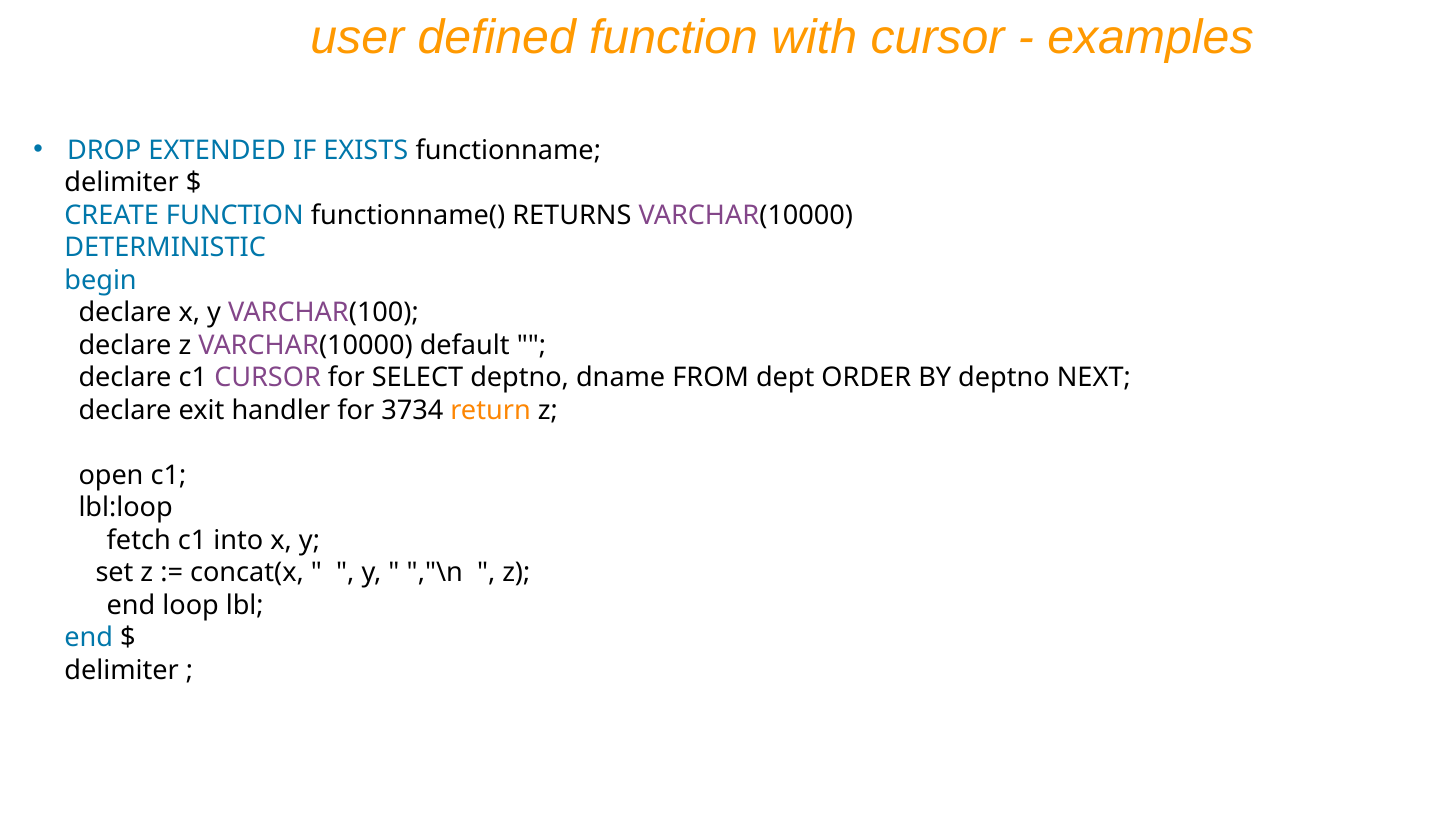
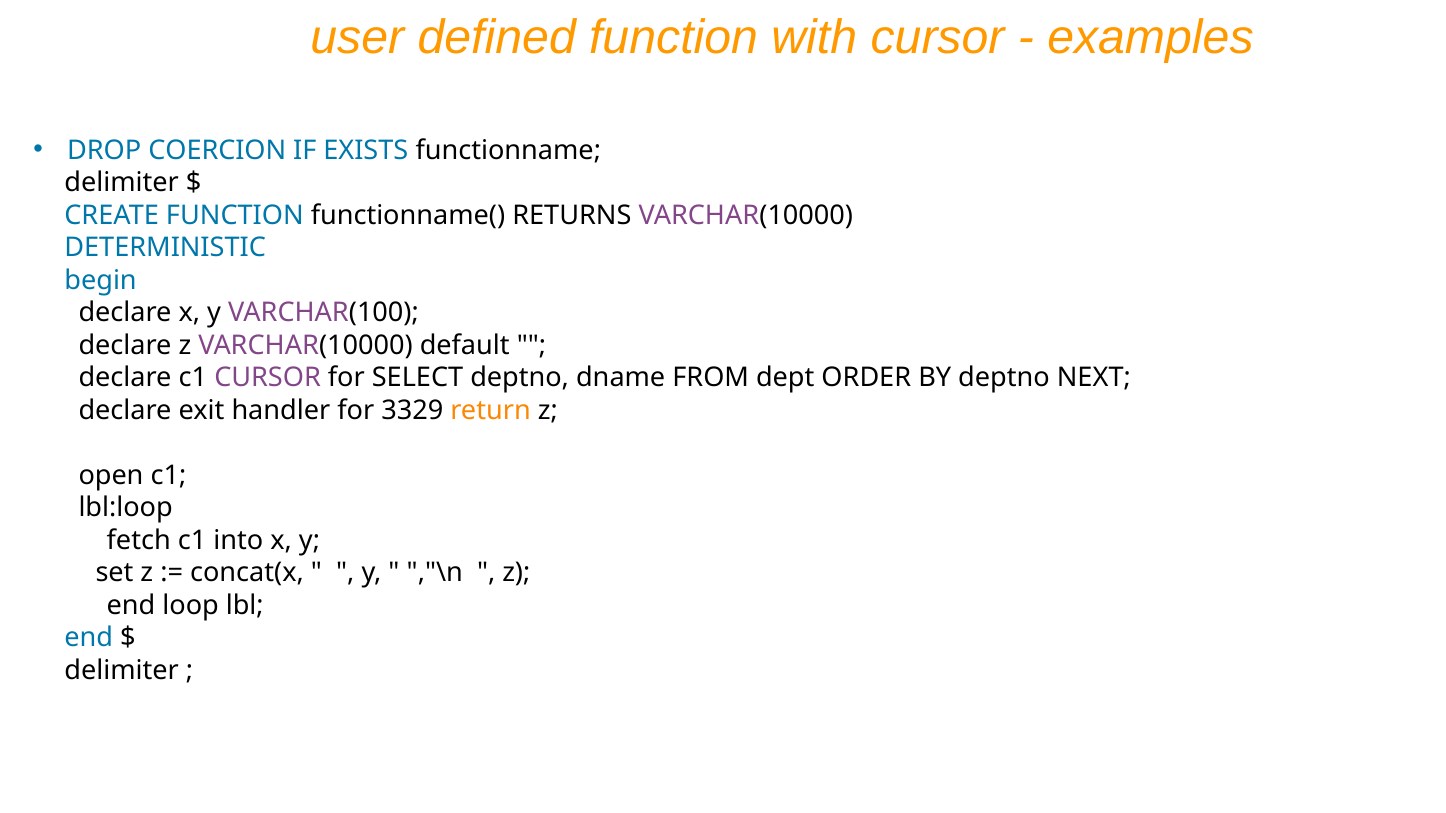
EXTENDED: EXTENDED -> COERCION
3734: 3734 -> 3329
